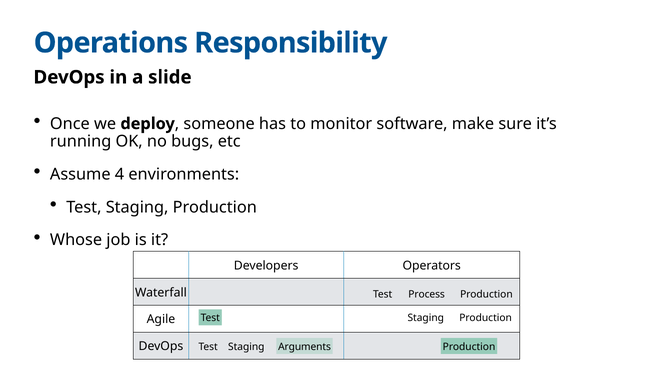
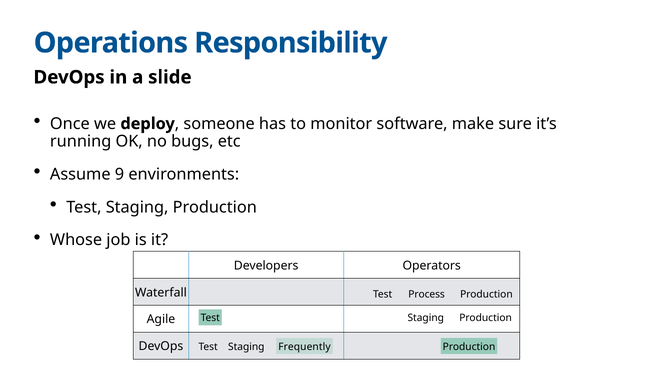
4: 4 -> 9
Arguments: Arguments -> Frequently
